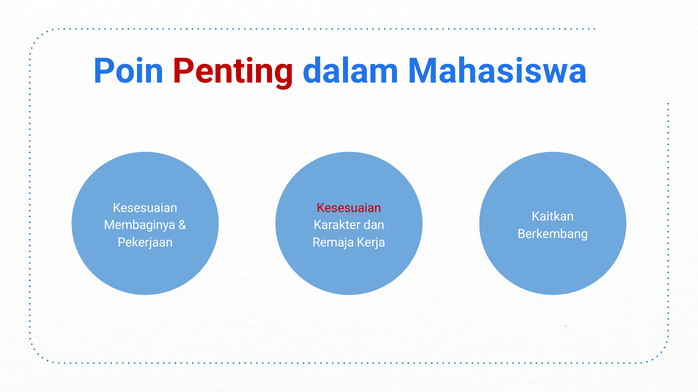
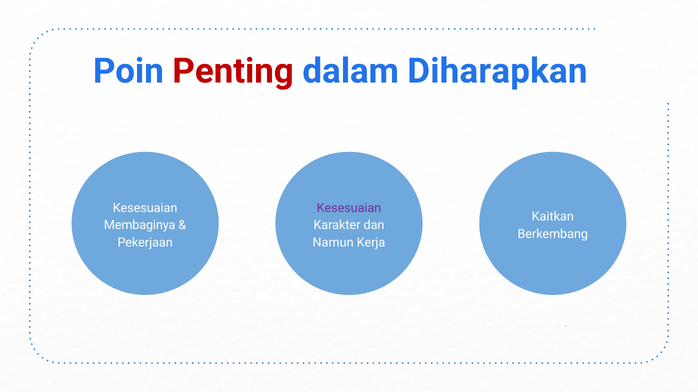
Mahasiswa: Mahasiswa -> Diharapkan
Kesesuaian at (349, 208) colour: red -> purple
Remaja: Remaja -> Namun
